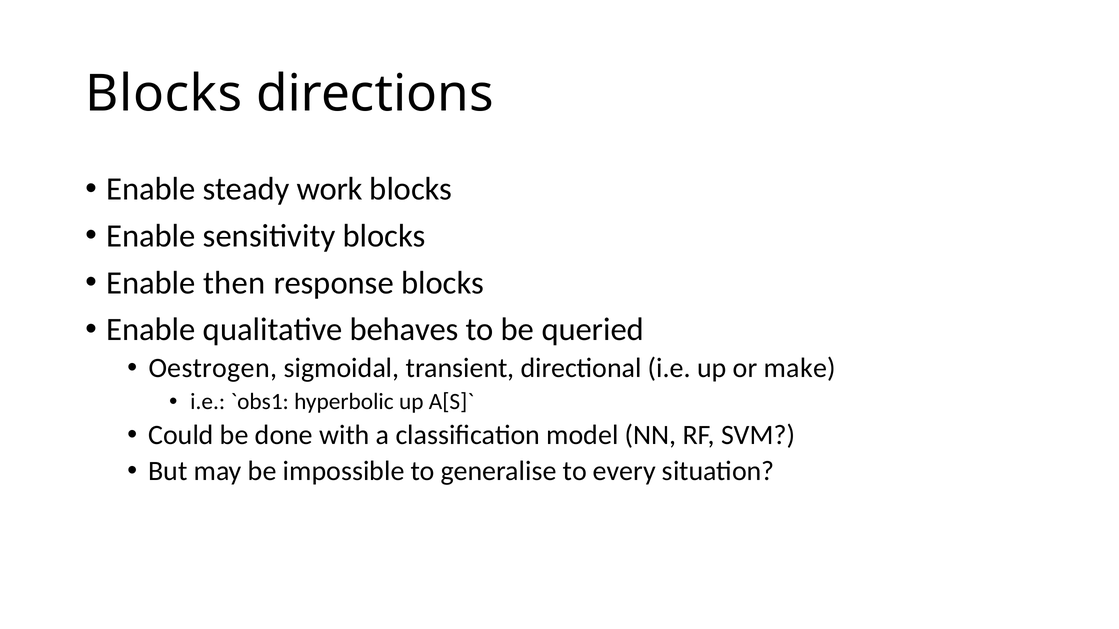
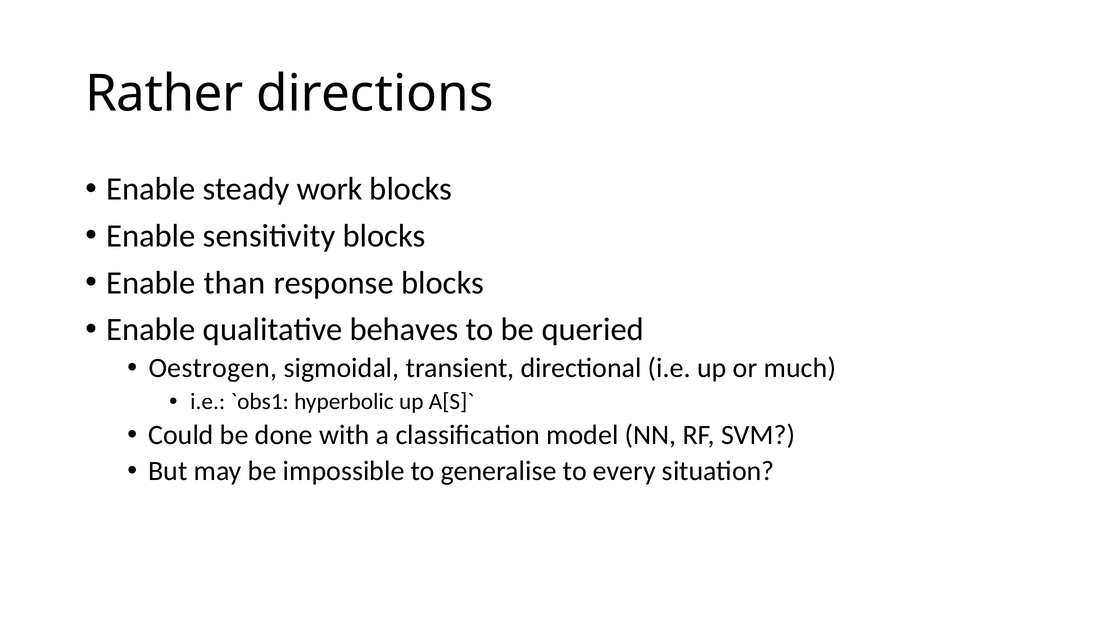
Blocks at (164, 94): Blocks -> Rather
then: then -> than
make: make -> much
